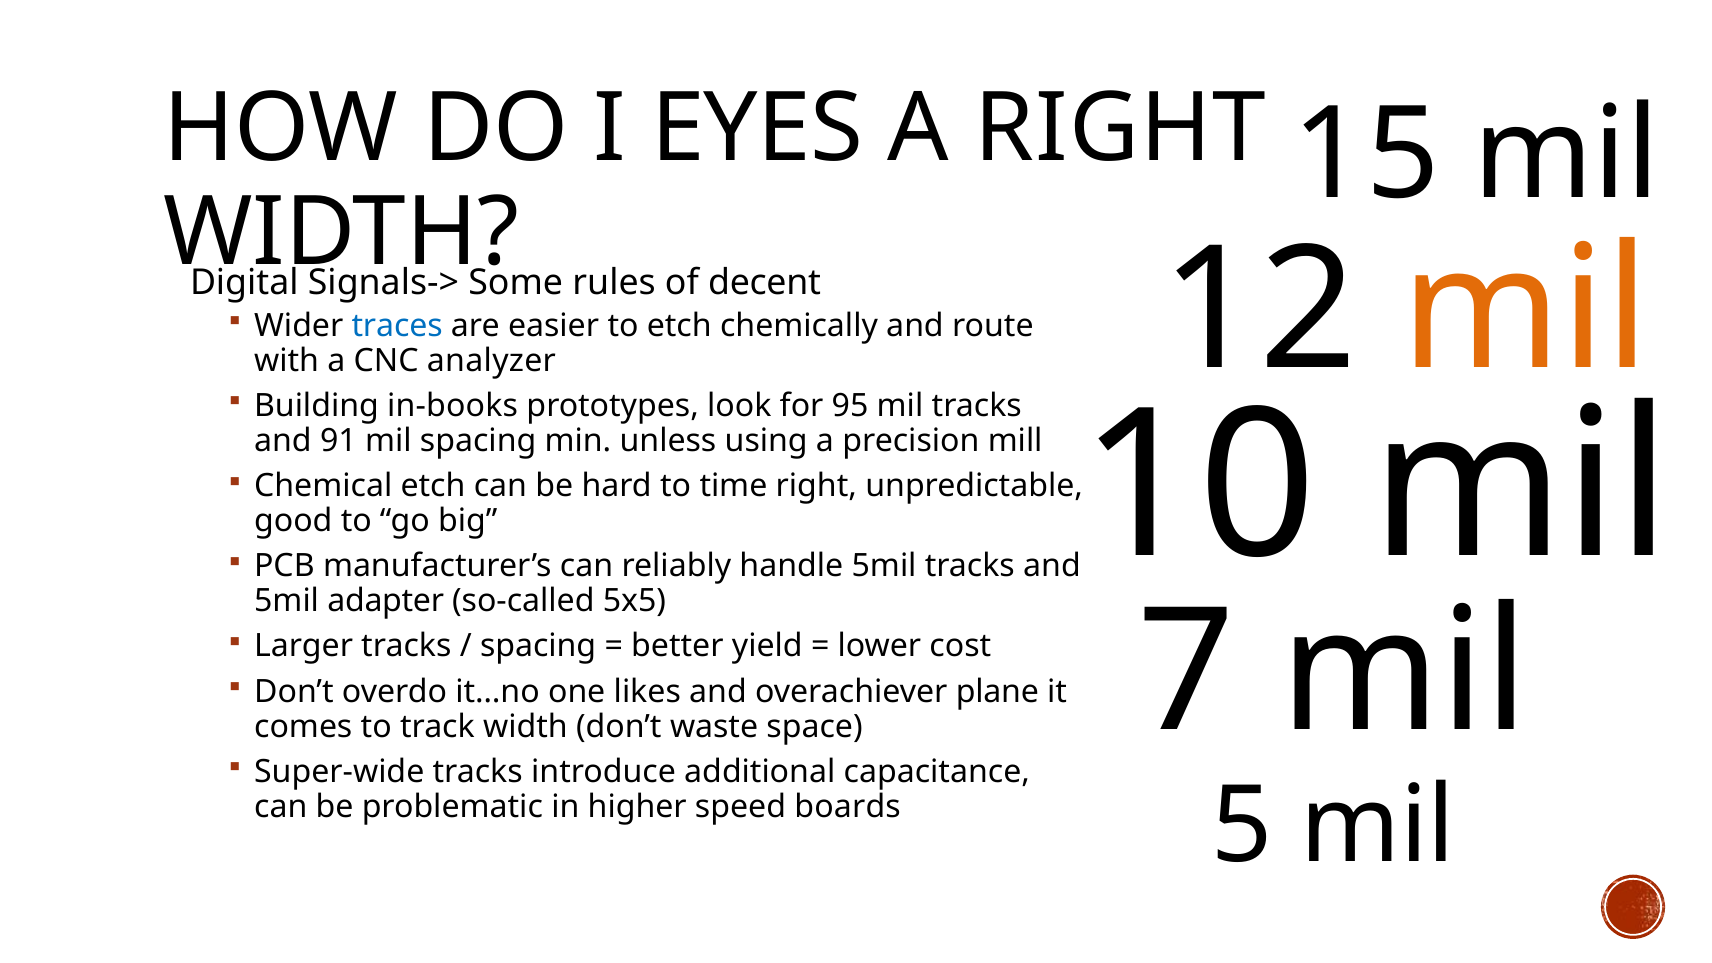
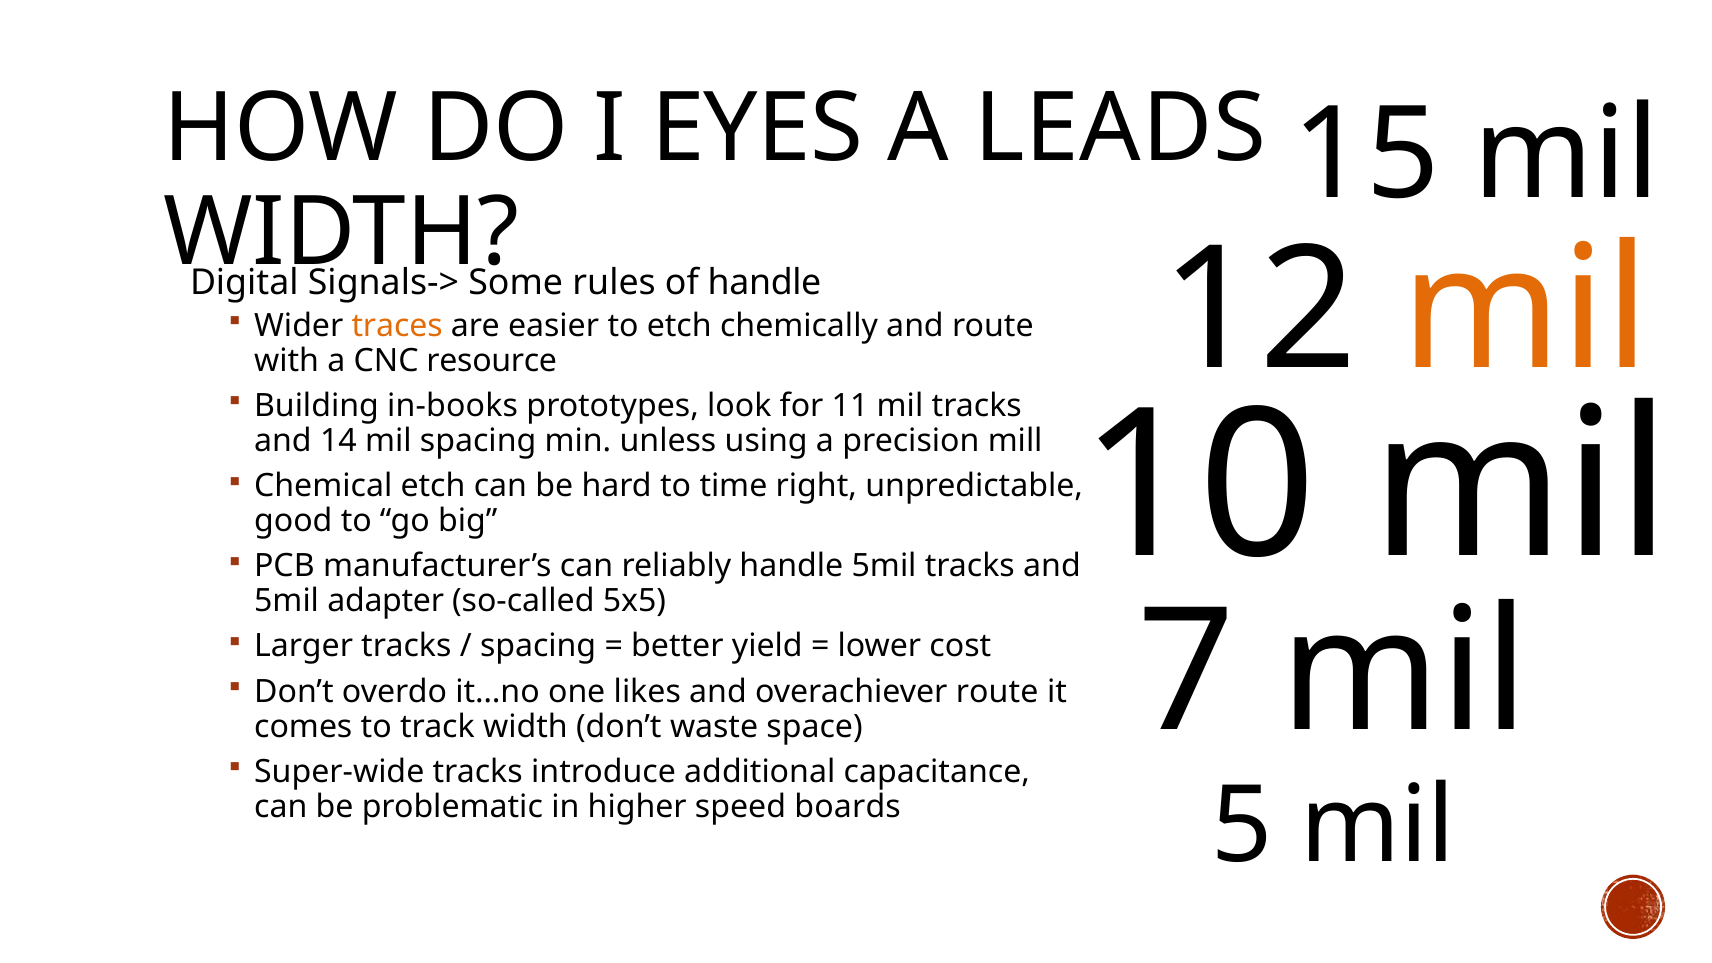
A RIGHT: RIGHT -> LEADS
of decent: decent -> handle
traces colour: blue -> orange
analyzer: analyzer -> resource
95: 95 -> 11
91: 91 -> 14
overachiever plane: plane -> route
